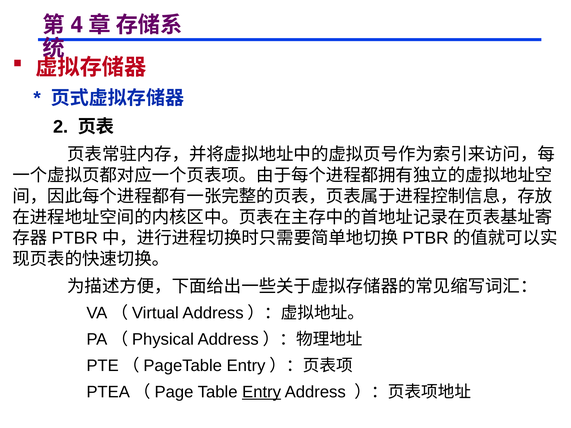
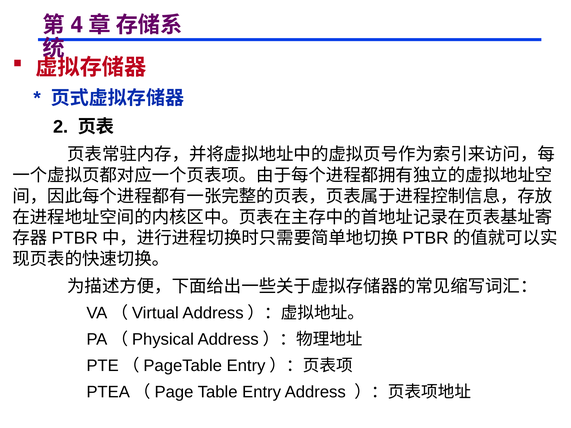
Entry underline: present -> none
